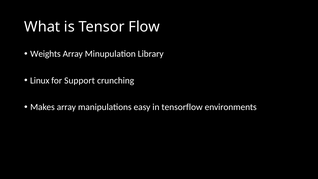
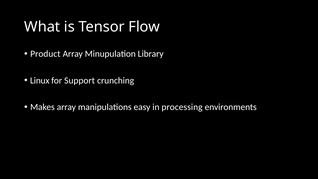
Weights: Weights -> Product
tensorflow: tensorflow -> processing
